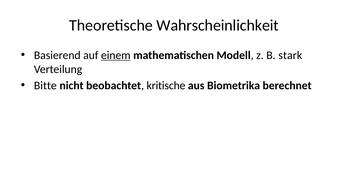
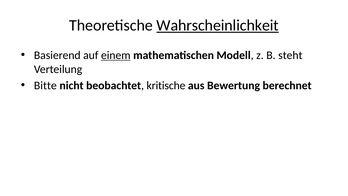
Wahrscheinlichkeit underline: none -> present
stark: stark -> steht
Biometrika: Biometrika -> Bewertung
